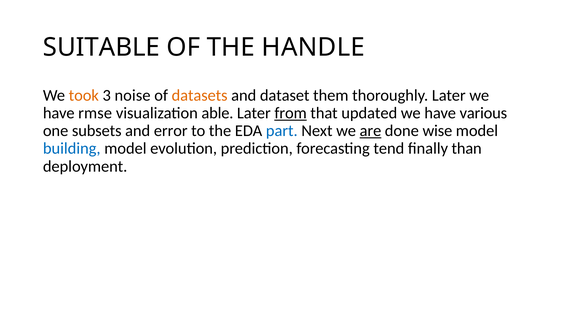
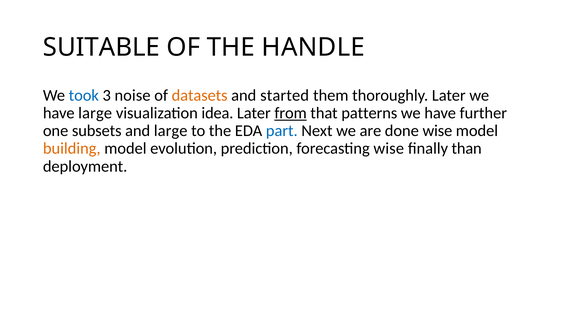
took colour: orange -> blue
dataset: dataset -> started
have rmse: rmse -> large
able: able -> idea
updated: updated -> patterns
various: various -> further
and error: error -> large
are underline: present -> none
building colour: blue -> orange
forecasting tend: tend -> wise
